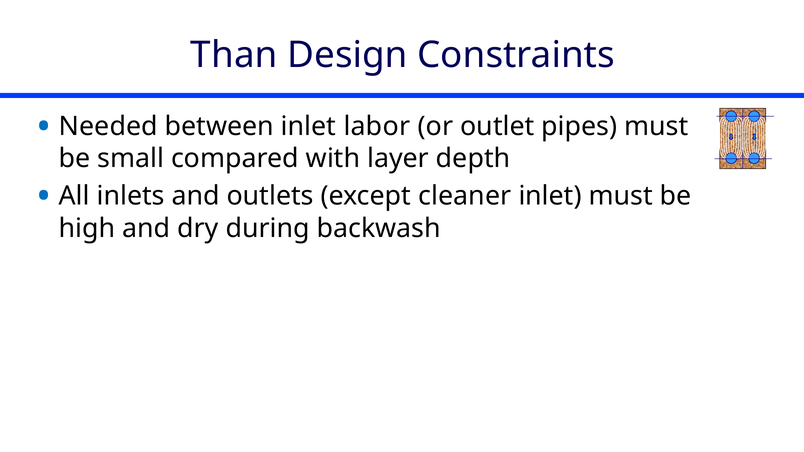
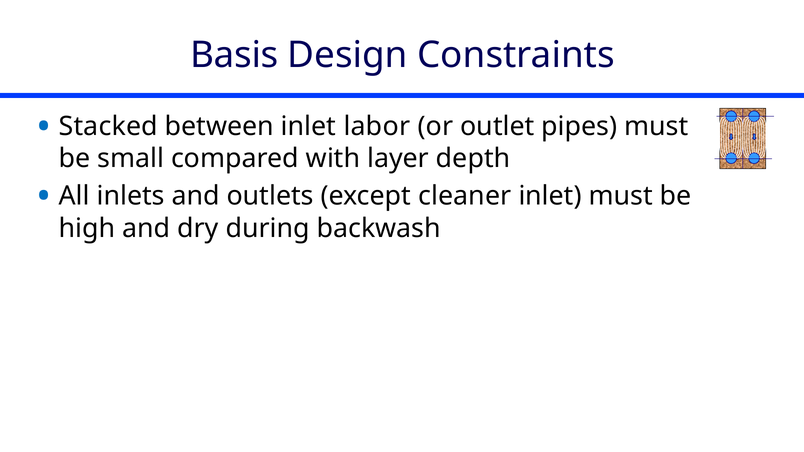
Than: Than -> Basis
Needed: Needed -> Stacked
